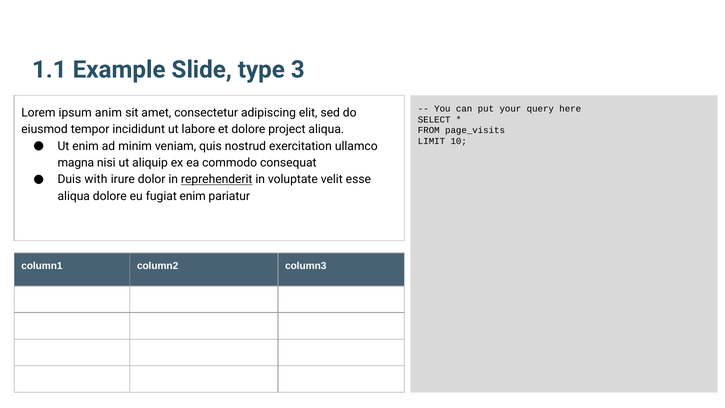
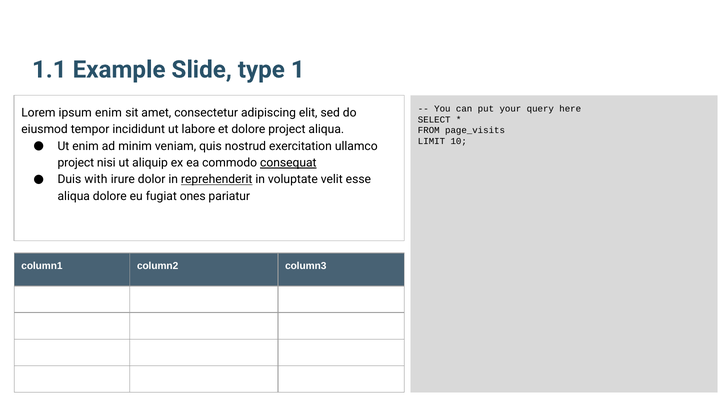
3: 3 -> 1
ipsum anim: anim -> enim
magna at (76, 163): magna -> project
consequat underline: none -> present
fugiat enim: enim -> ones
